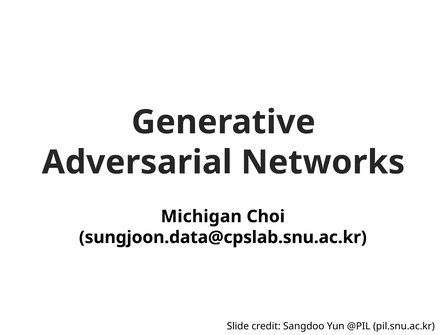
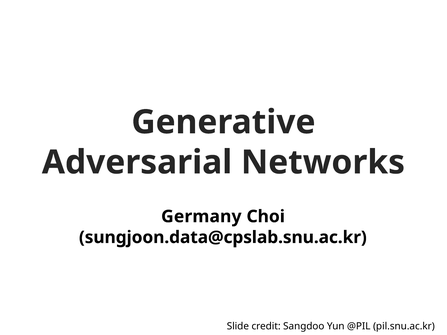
Michigan: Michigan -> Germany
